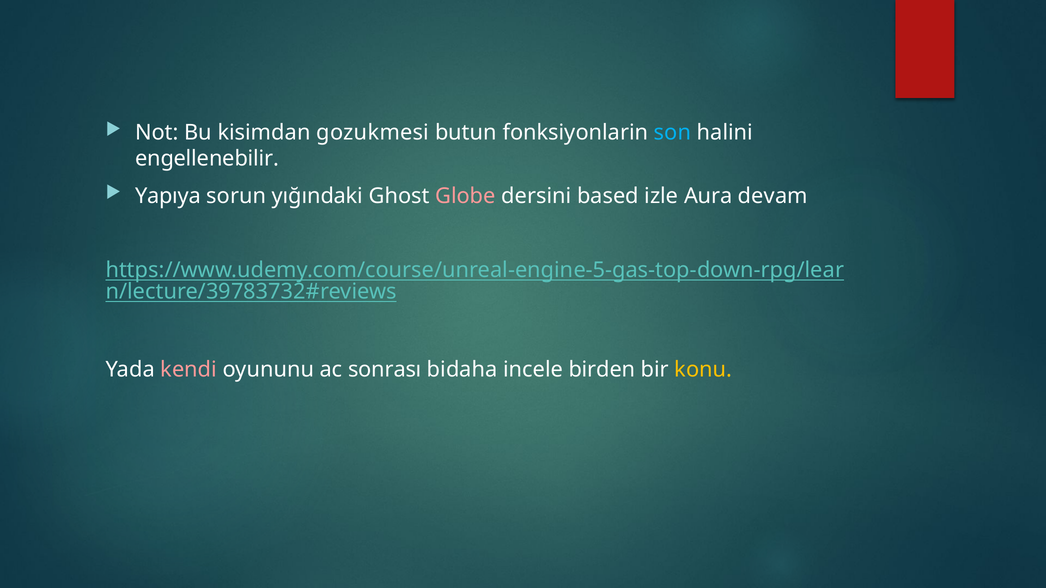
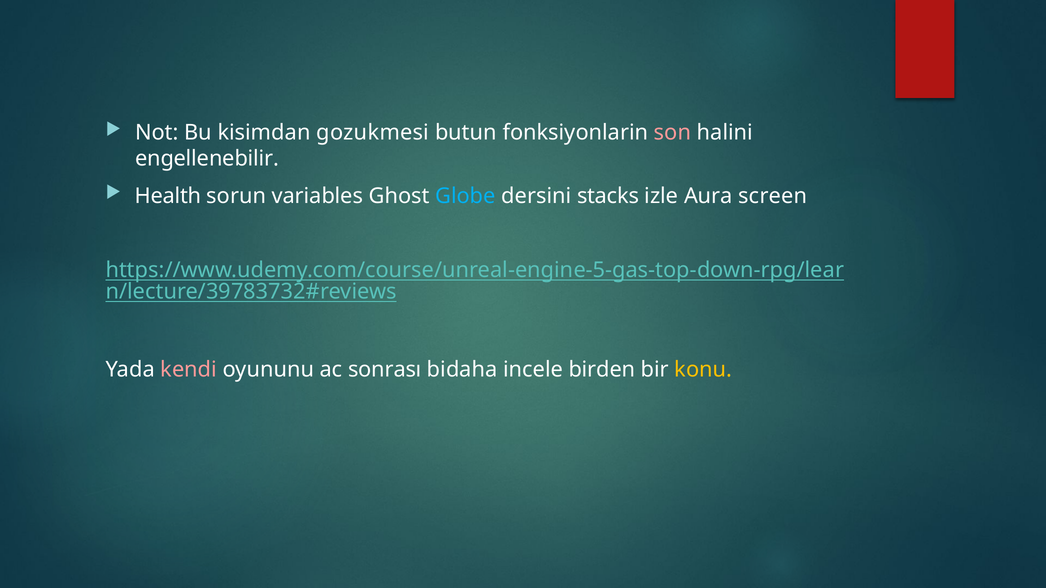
son colour: light blue -> pink
Yapıya: Yapıya -> Health
yığındaki: yığındaki -> variables
Globe colour: pink -> light blue
based: based -> stacks
devam: devam -> screen
